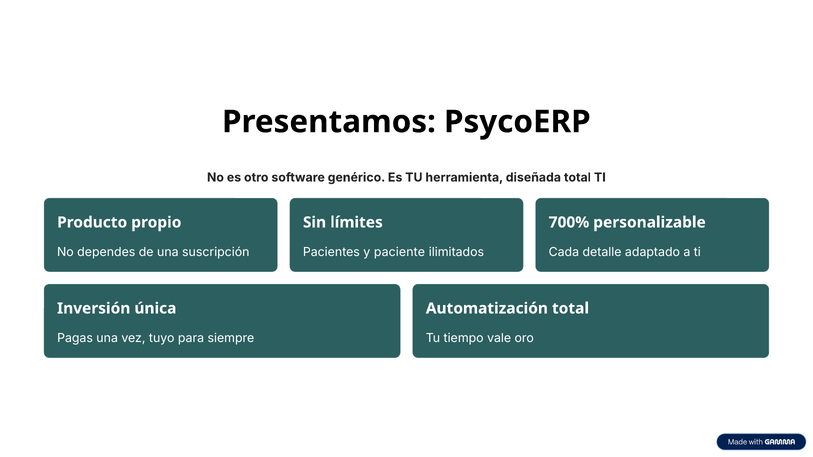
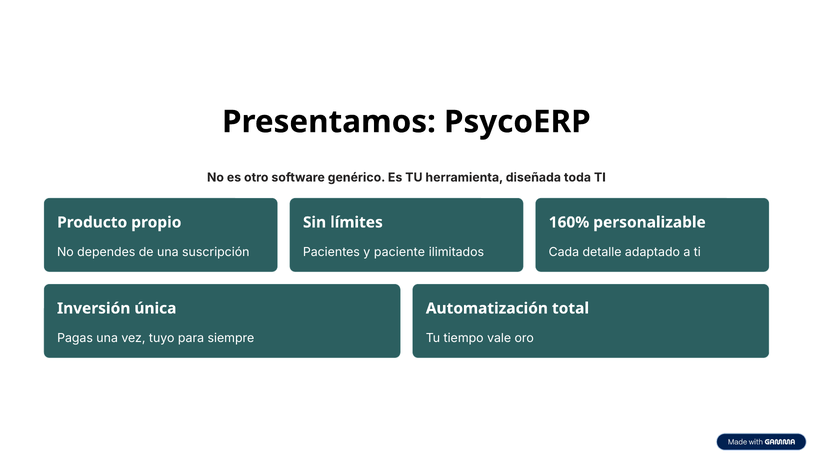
diseñada total: total -> toda
700%: 700% -> 160%
